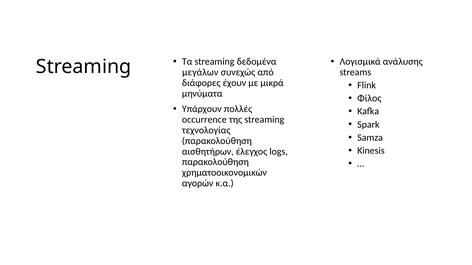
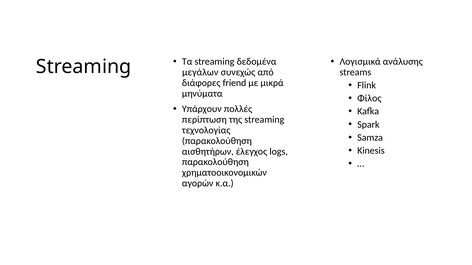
έχουν: έχουν -> friend
occurrence: occurrence -> περίπτωση
